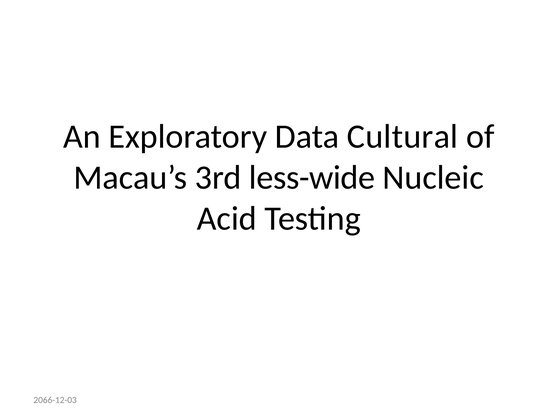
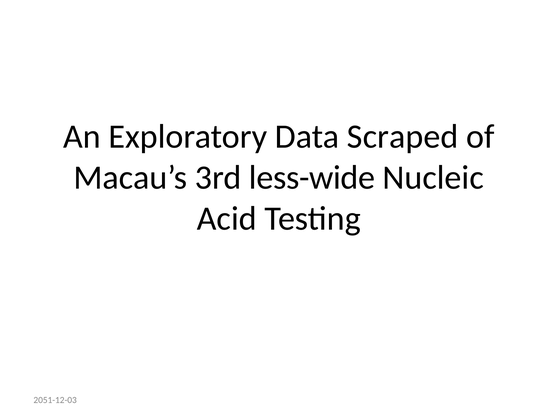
Cultural: Cultural -> Scraped
2066-12-03: 2066-12-03 -> 2051-12-03
